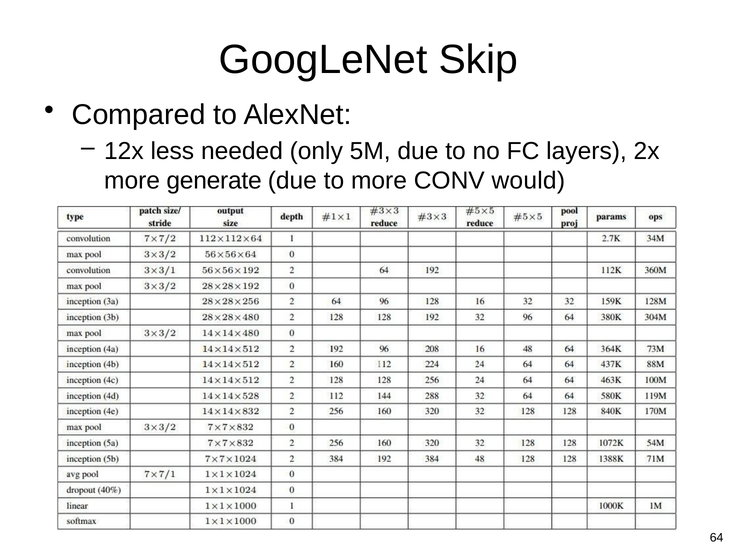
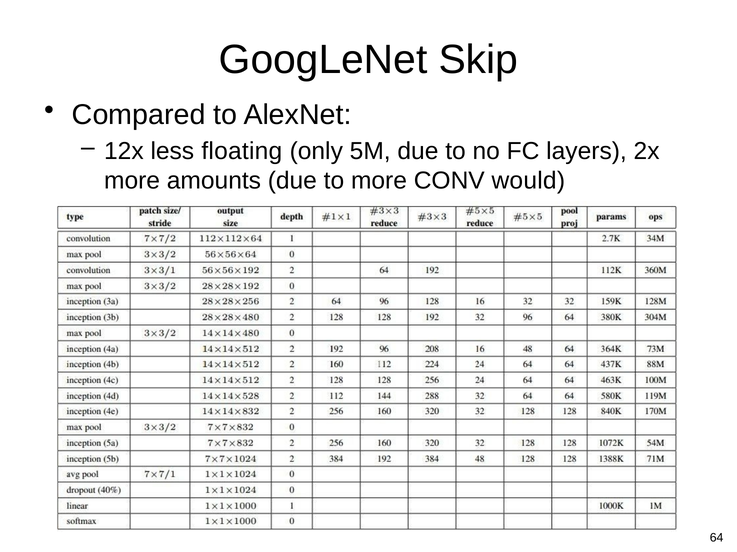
needed: needed -> floating
generate: generate -> amounts
